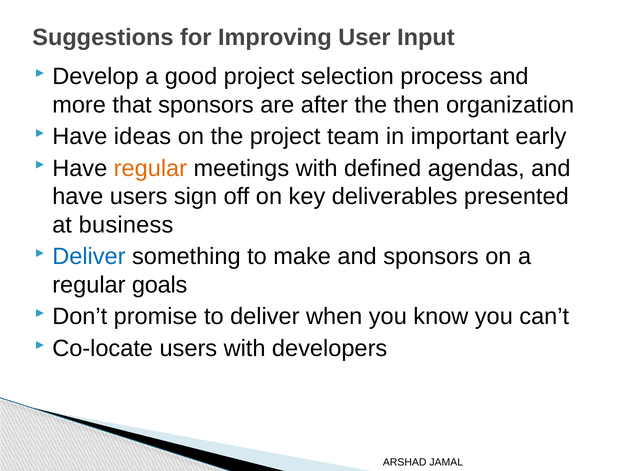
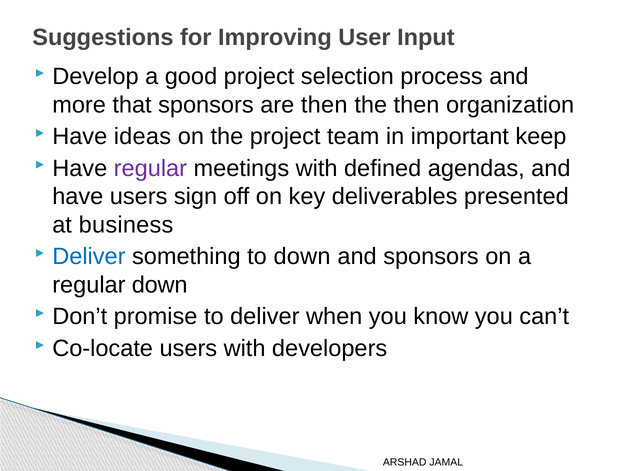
are after: after -> then
early: early -> keep
regular at (150, 168) colour: orange -> purple
to make: make -> down
regular goals: goals -> down
